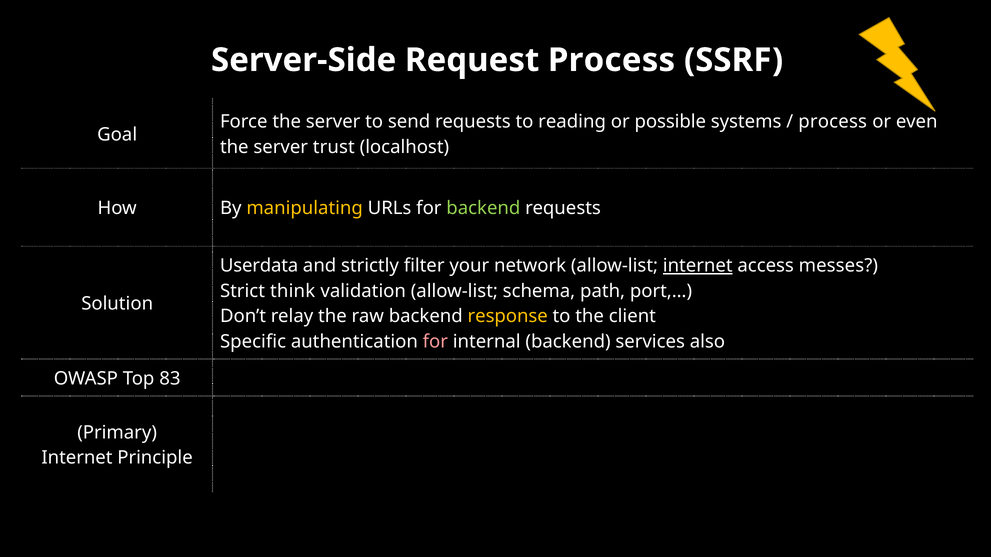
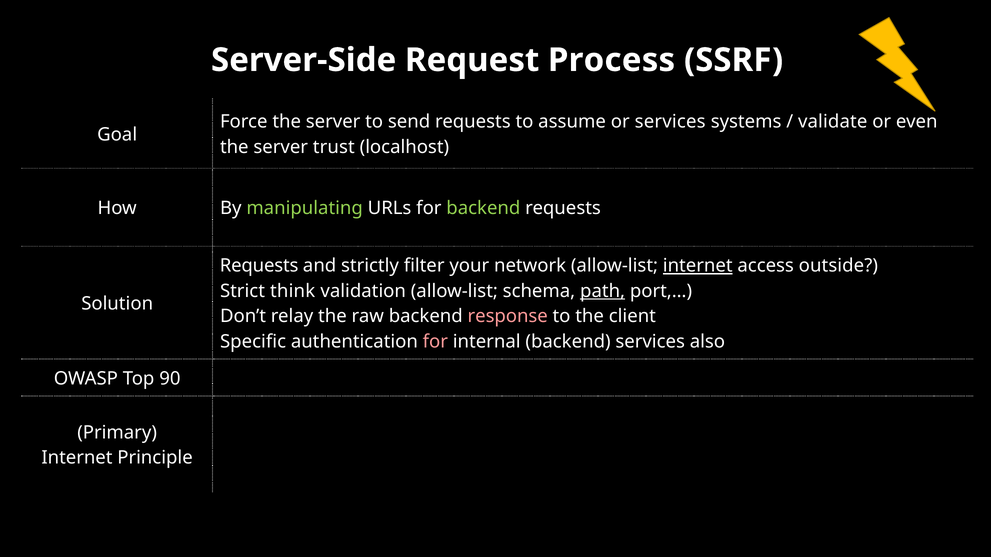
reading: reading -> assume
or possible: possible -> services
process at (833, 122): process -> validate
manipulating colour: yellow -> light green
Userdata at (259, 266): Userdata -> Requests
messes: messes -> outside
path underline: none -> present
response colour: yellow -> pink
83: 83 -> 90
